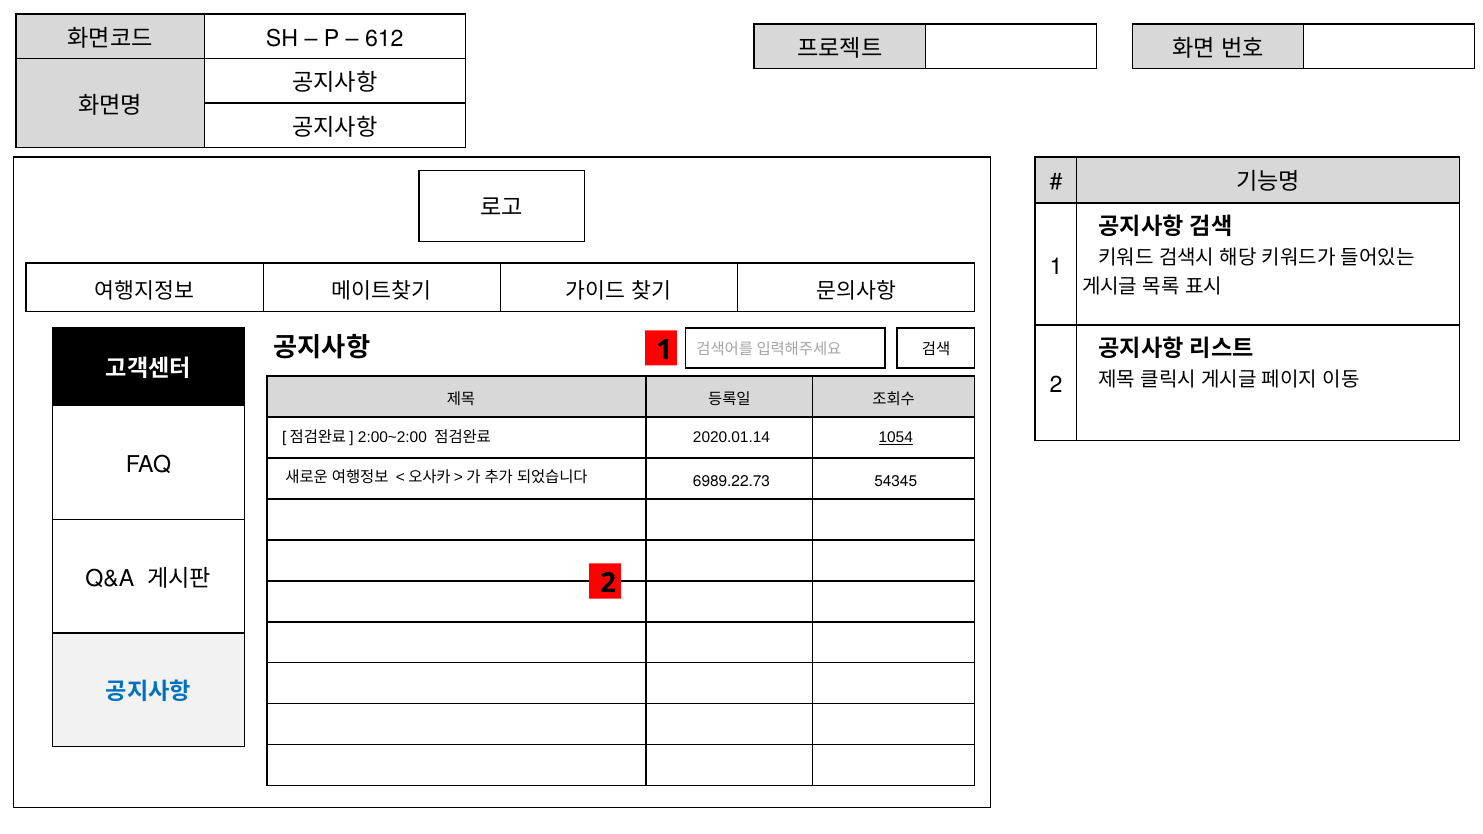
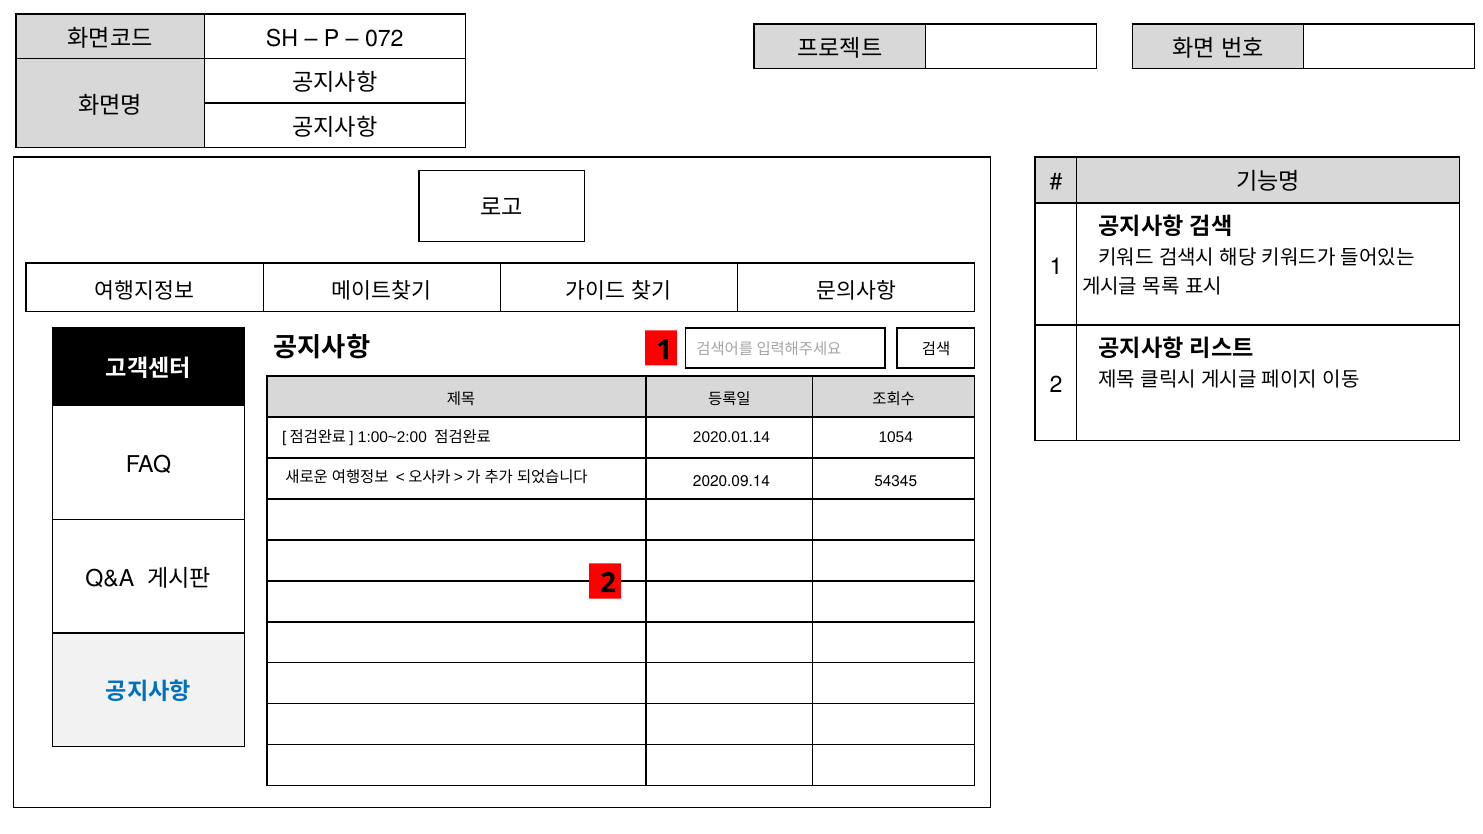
612: 612 -> 072
2:00~2:00: 2:00~2:00 -> 1:00~2:00
1054 underline: present -> none
6989.22.73: 6989.22.73 -> 2020.09.14
